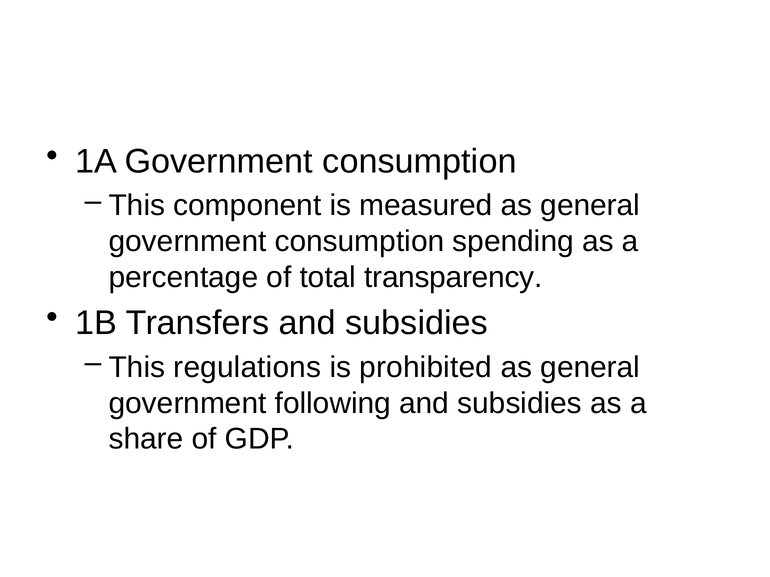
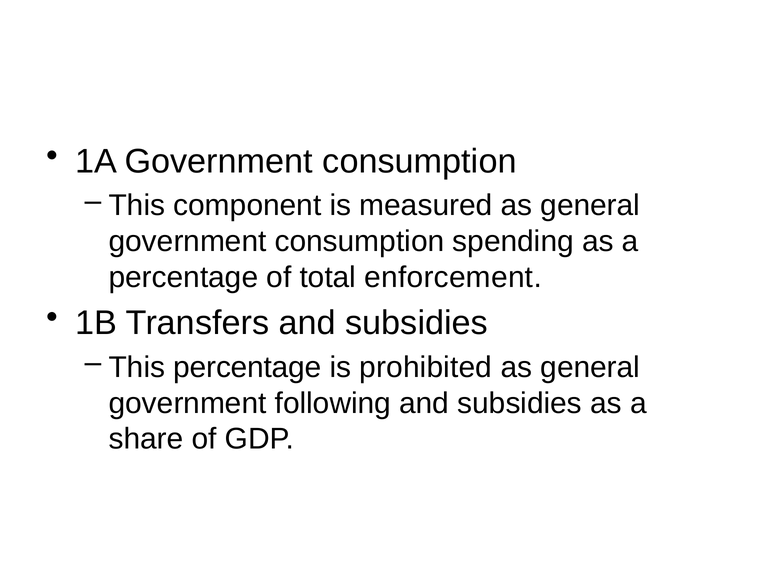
transparency: transparency -> enforcement
This regulations: regulations -> percentage
